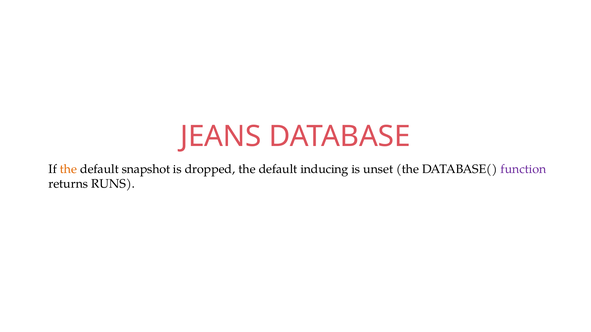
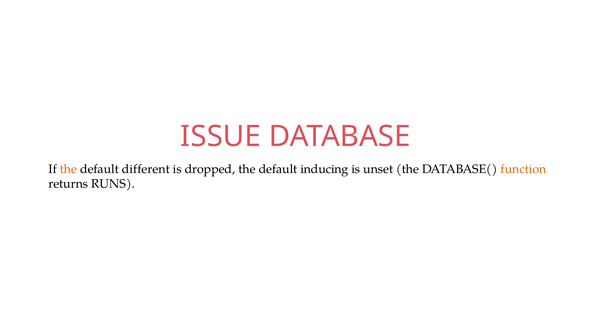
JEANS: JEANS -> ISSUE
snapshot: snapshot -> different
function colour: purple -> orange
